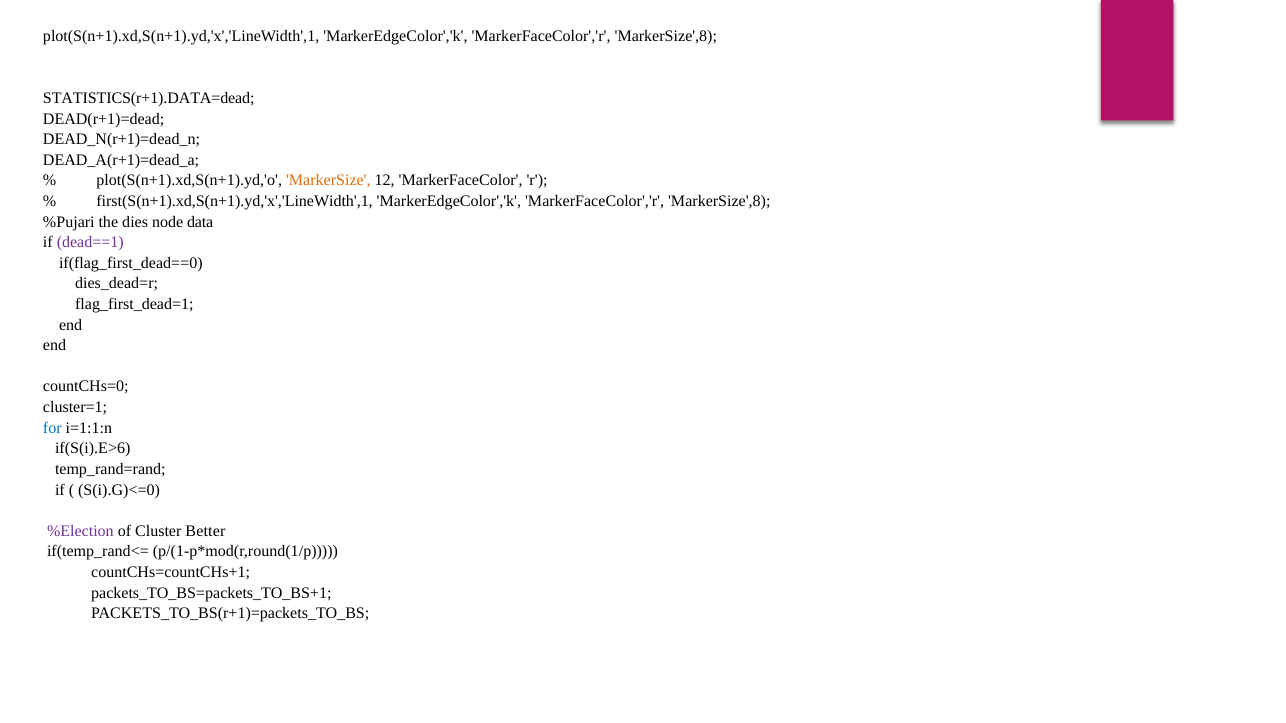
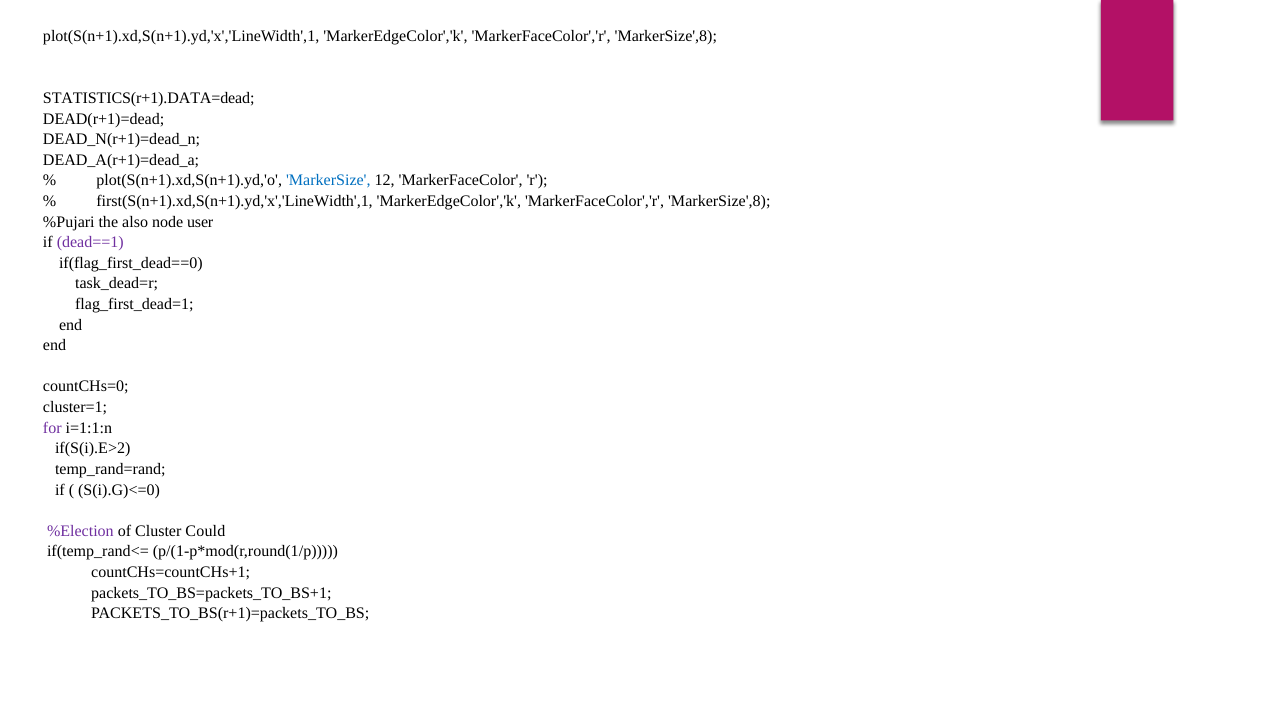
MarkerSize colour: orange -> blue
dies: dies -> also
data: data -> user
dies_dead=r: dies_dead=r -> task_dead=r
for colour: blue -> purple
if(S(i).E>6: if(S(i).E>6 -> if(S(i).E>2
Better: Better -> Could
